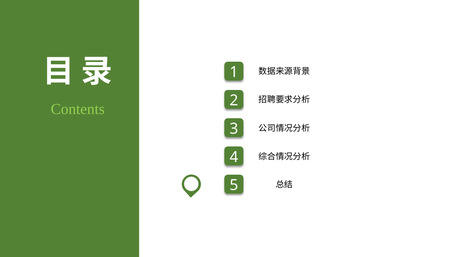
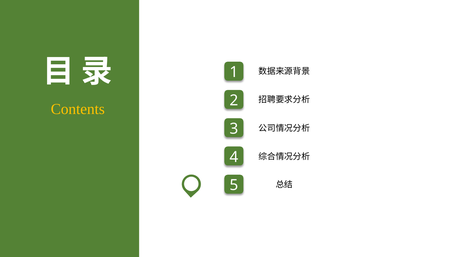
Contents colour: light green -> yellow
